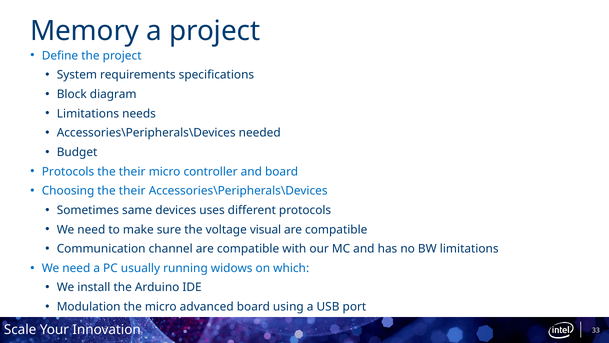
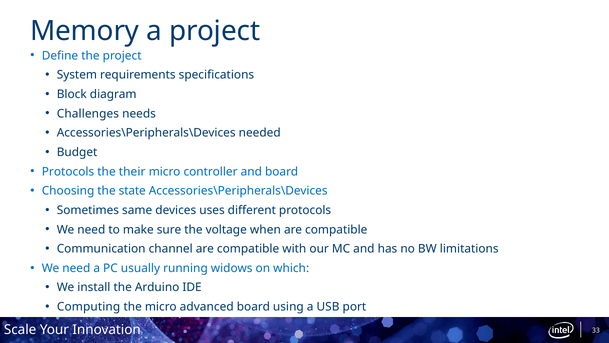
Limitations at (88, 114): Limitations -> Challenges
Choosing the their: their -> state
visual: visual -> when
Modulation: Modulation -> Computing
